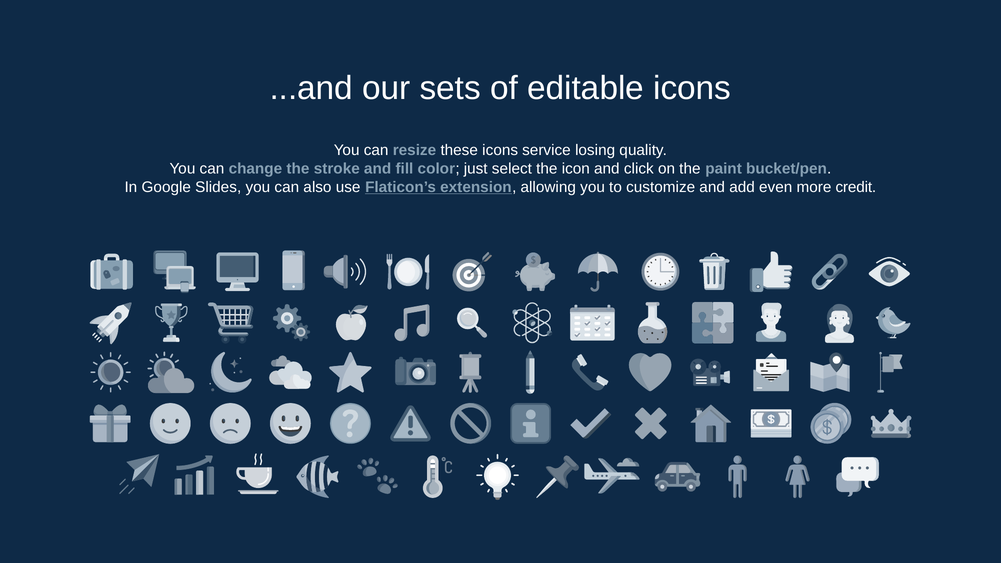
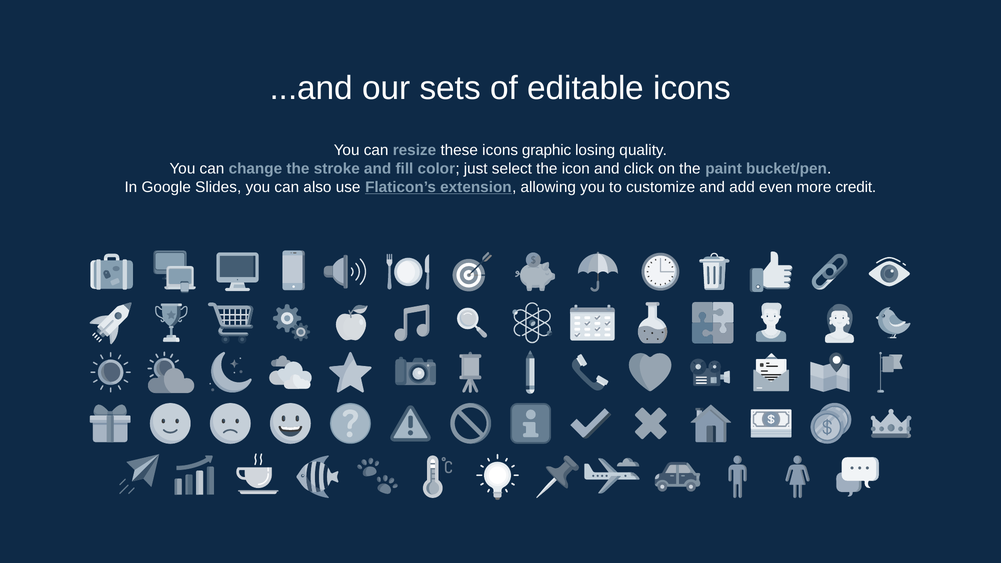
service: service -> graphic
